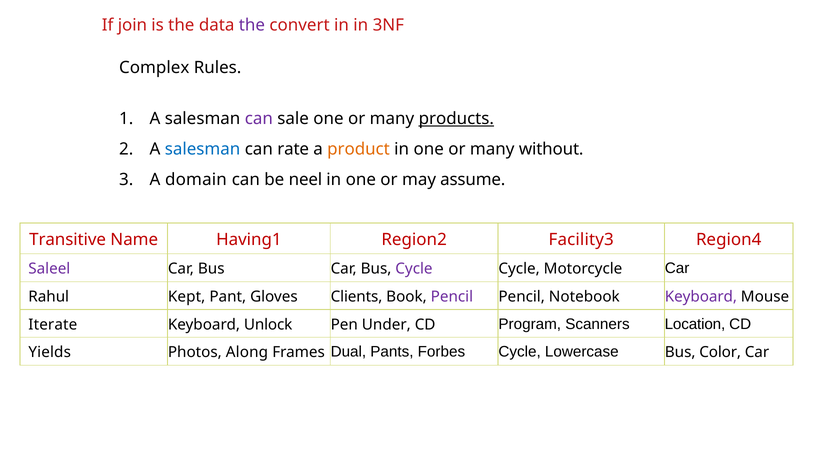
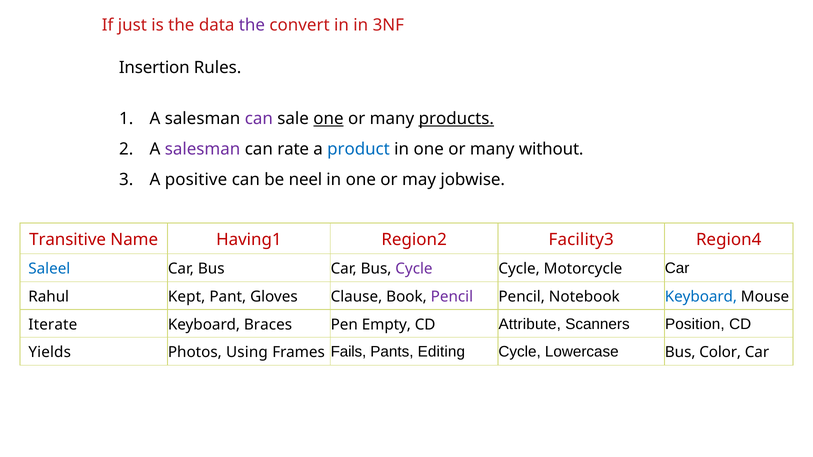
join: join -> just
Complex: Complex -> Insertion
one at (328, 119) underline: none -> present
salesman at (203, 149) colour: blue -> purple
product colour: orange -> blue
domain: domain -> positive
assume: assume -> jobwise
Saleel colour: purple -> blue
Clients: Clients -> Clause
Keyboard at (701, 297) colour: purple -> blue
Unlock: Unlock -> Braces
Under: Under -> Empty
Program: Program -> Attribute
Location: Location -> Position
Along: Along -> Using
Dual: Dual -> Fails
Forbes: Forbes -> Editing
